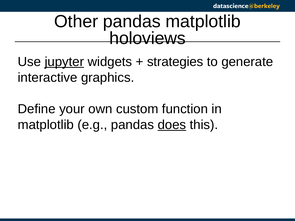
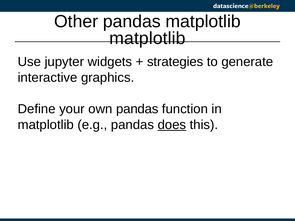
holoviews at (148, 38): holoviews -> matplotlib
jupyter underline: present -> none
own custom: custom -> pandas
